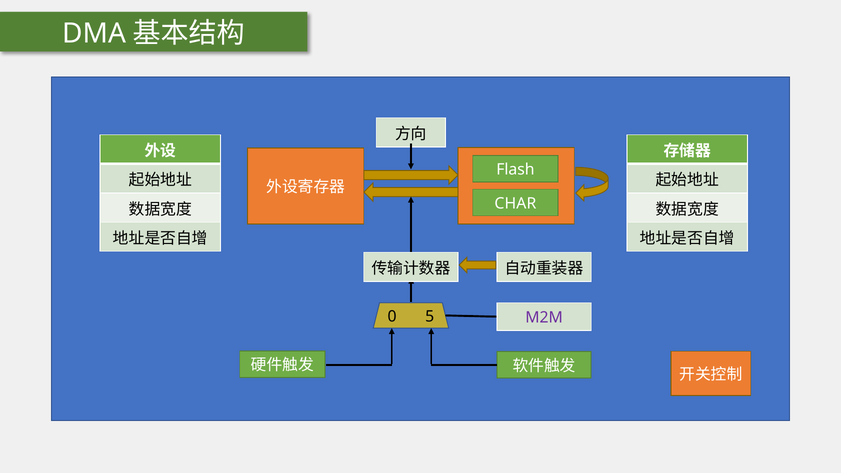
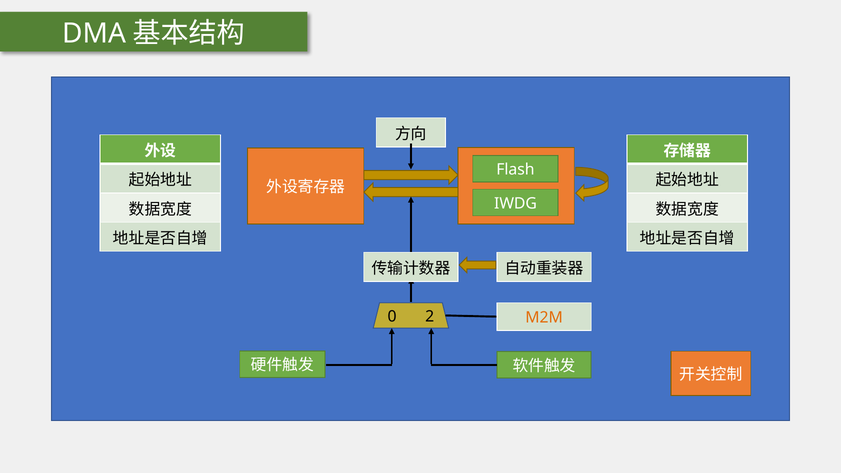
CHAR: CHAR -> IWDG
5: 5 -> 2
M2M colour: purple -> orange
